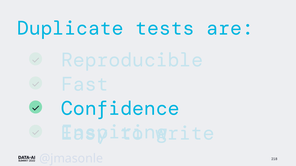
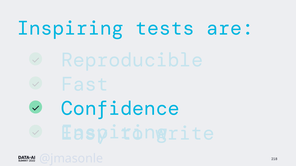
Duplicate at (70, 28): Duplicate -> Inspiring
